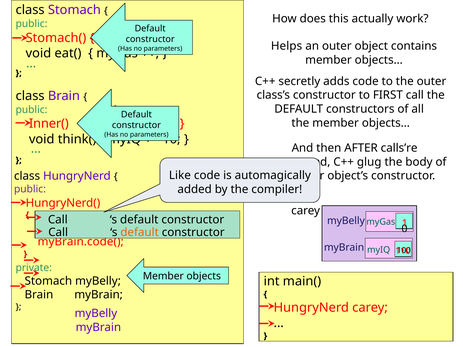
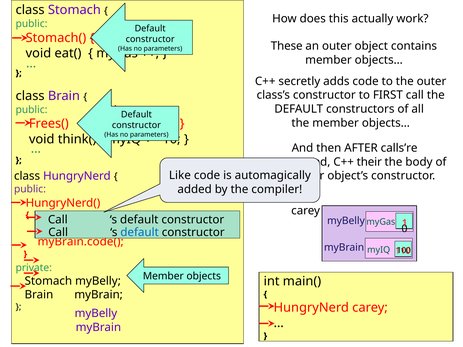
Helps: Helps -> These
Inner(: Inner( -> Frees(
glug: glug -> their
default at (140, 233) colour: orange -> blue
